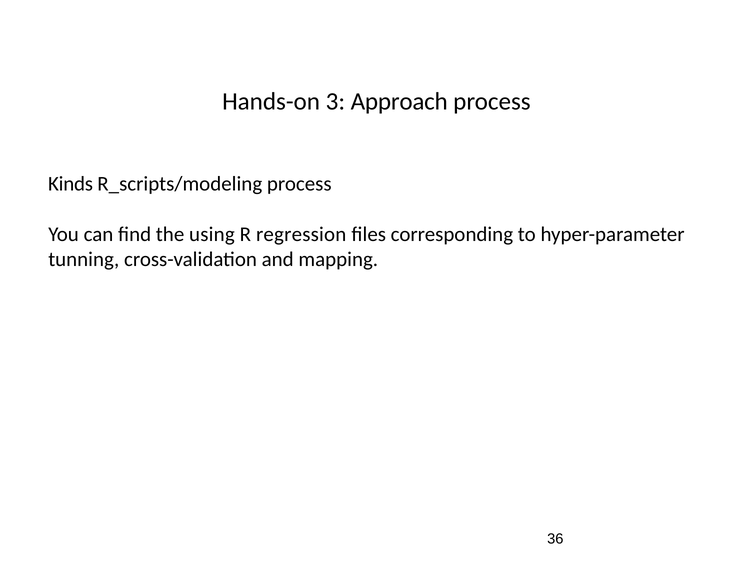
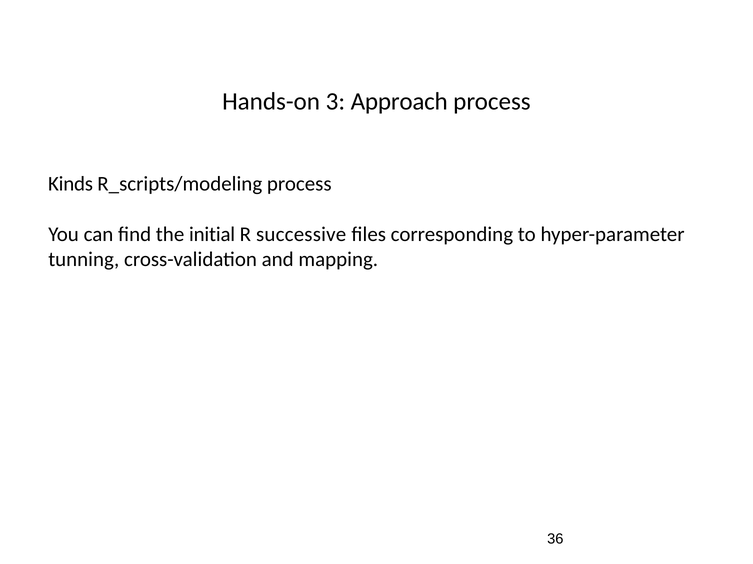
using: using -> initial
regression: regression -> successive
